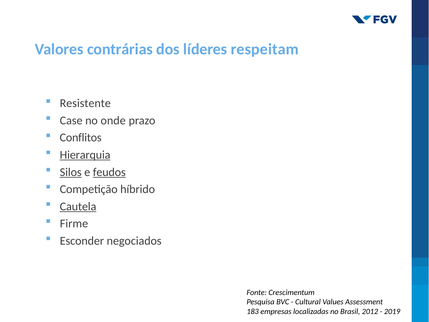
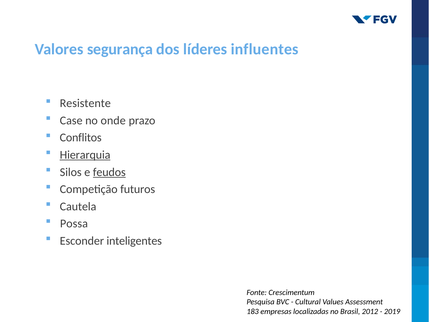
contrárias: contrárias -> segurança
respeitam: respeitam -> influentes
Silos underline: present -> none
híbrido: híbrido -> futuros
Cautela underline: present -> none
Firme: Firme -> Possa
negociados: negociados -> inteligentes
